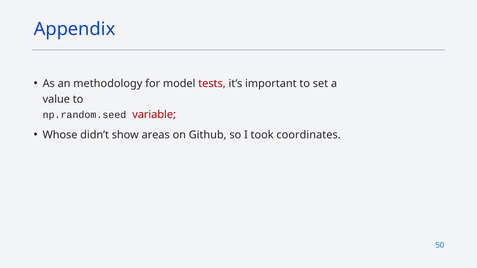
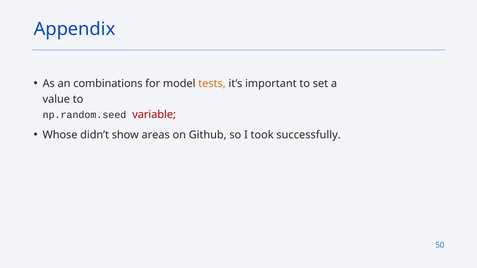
methodology: methodology -> combinations
tests colour: red -> orange
coordinates: coordinates -> successfully
